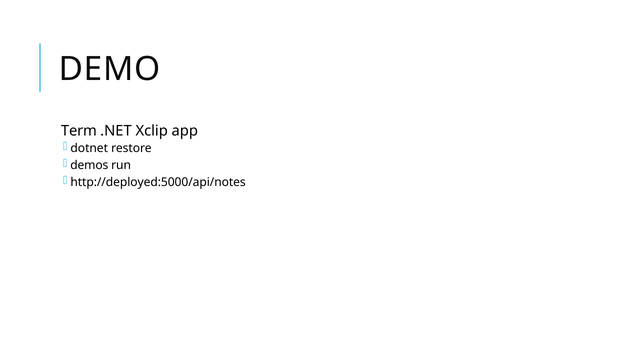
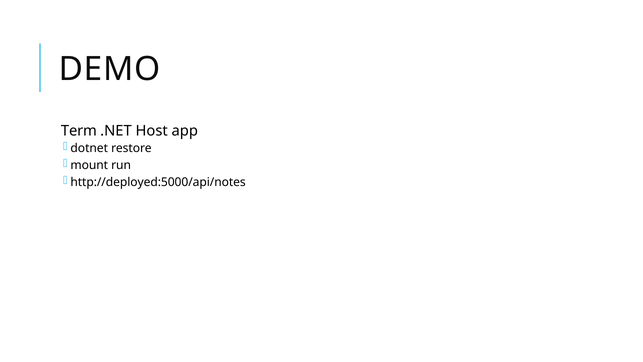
Xclip: Xclip -> Host
demos: demos -> mount
